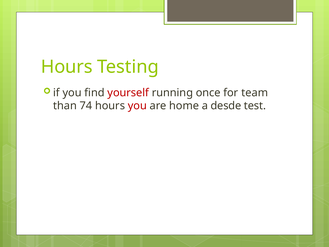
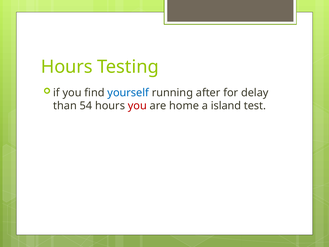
yourself colour: red -> blue
once: once -> after
team: team -> delay
74: 74 -> 54
desde: desde -> island
